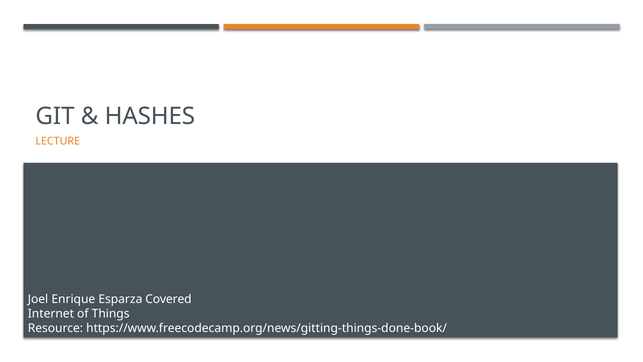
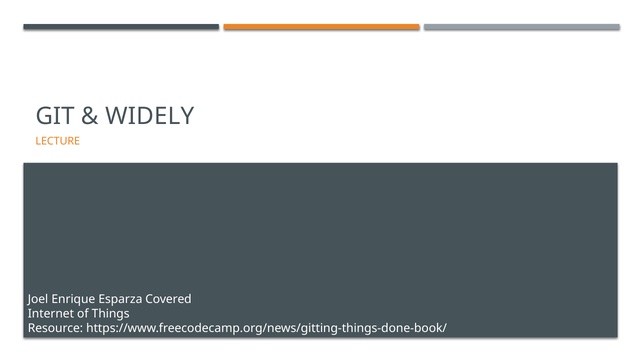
HASHES: HASHES -> WIDELY
